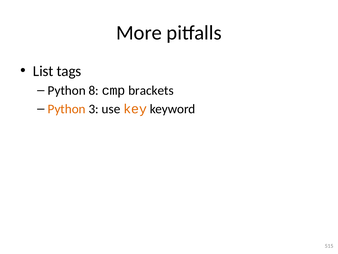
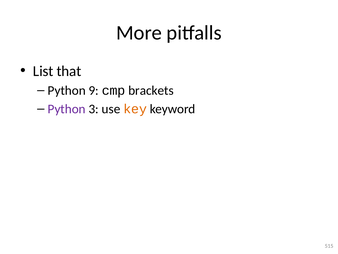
tags: tags -> that
8: 8 -> 9
Python at (67, 109) colour: orange -> purple
